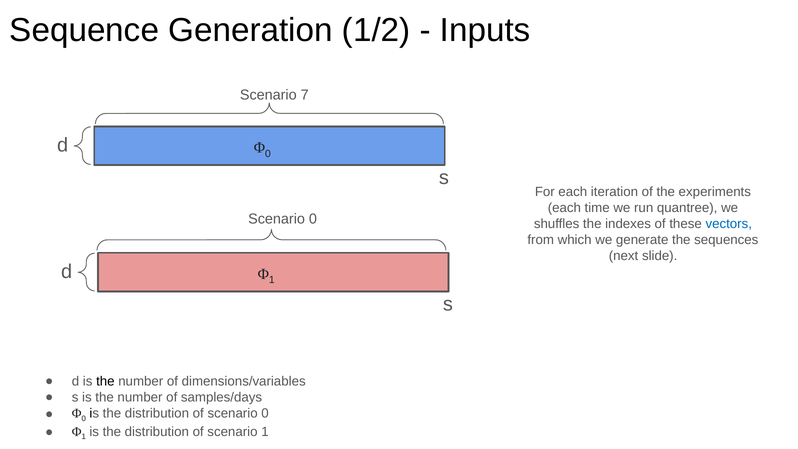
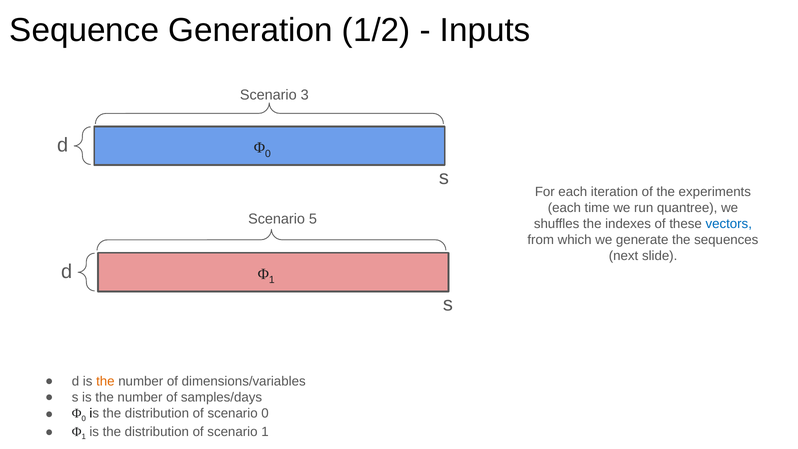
7: 7 -> 3
0 at (313, 219): 0 -> 5
the at (105, 382) colour: black -> orange
